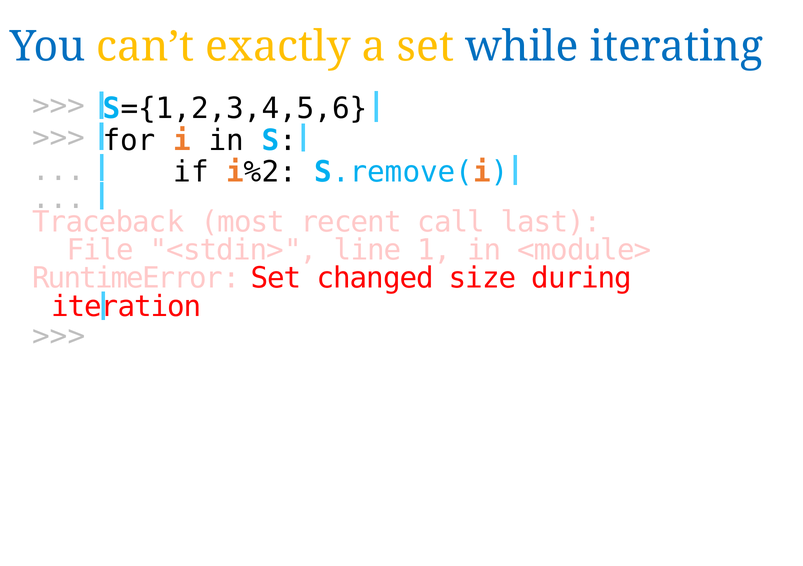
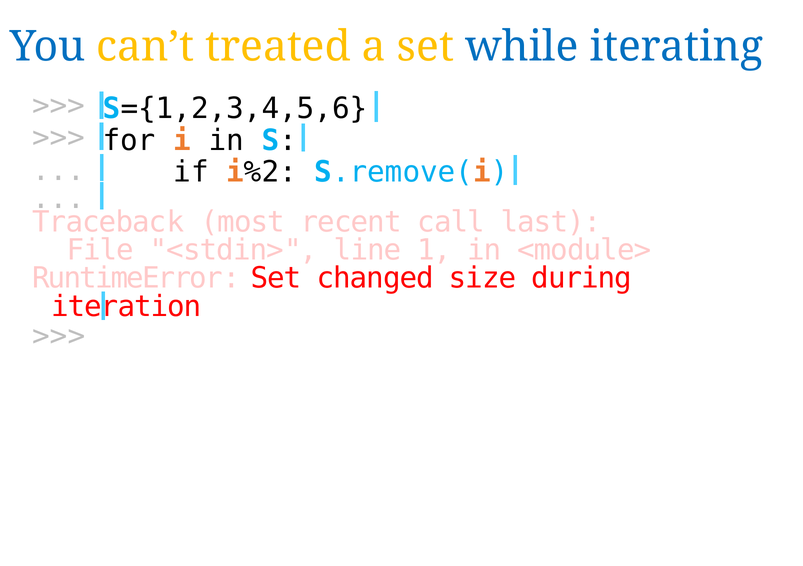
exactly: exactly -> treated
